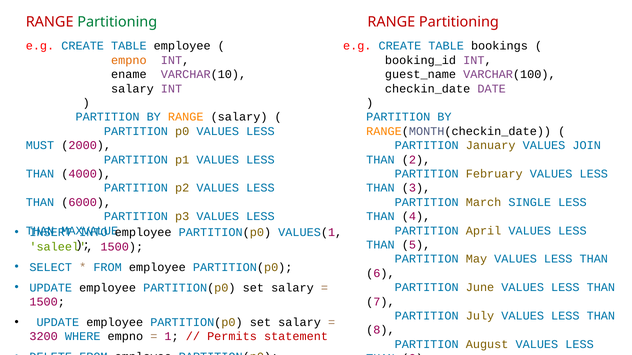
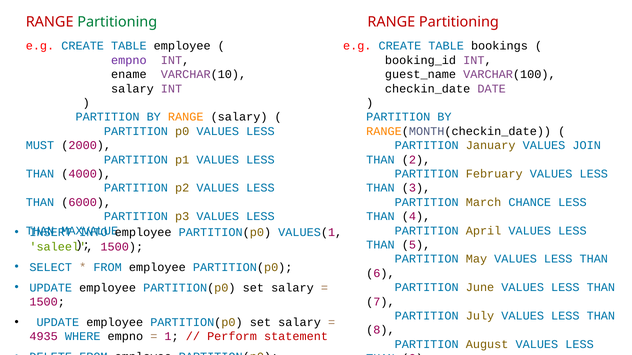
empno at (129, 60) colour: orange -> purple
SINGLE: SINGLE -> CHANCE
3200: 3200 -> 4935
Permits: Permits -> Perform
